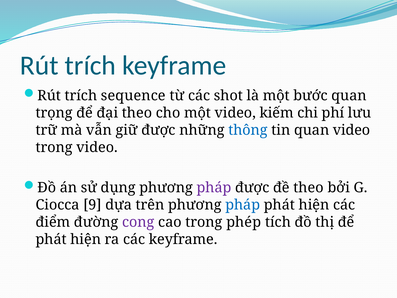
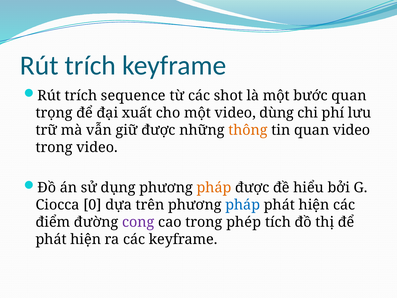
đại theo: theo -> xuất
kiếm: kiếm -> dùng
thông colour: blue -> orange
pháp at (214, 188) colour: purple -> orange
đề theo: theo -> hiểu
9: 9 -> 0
